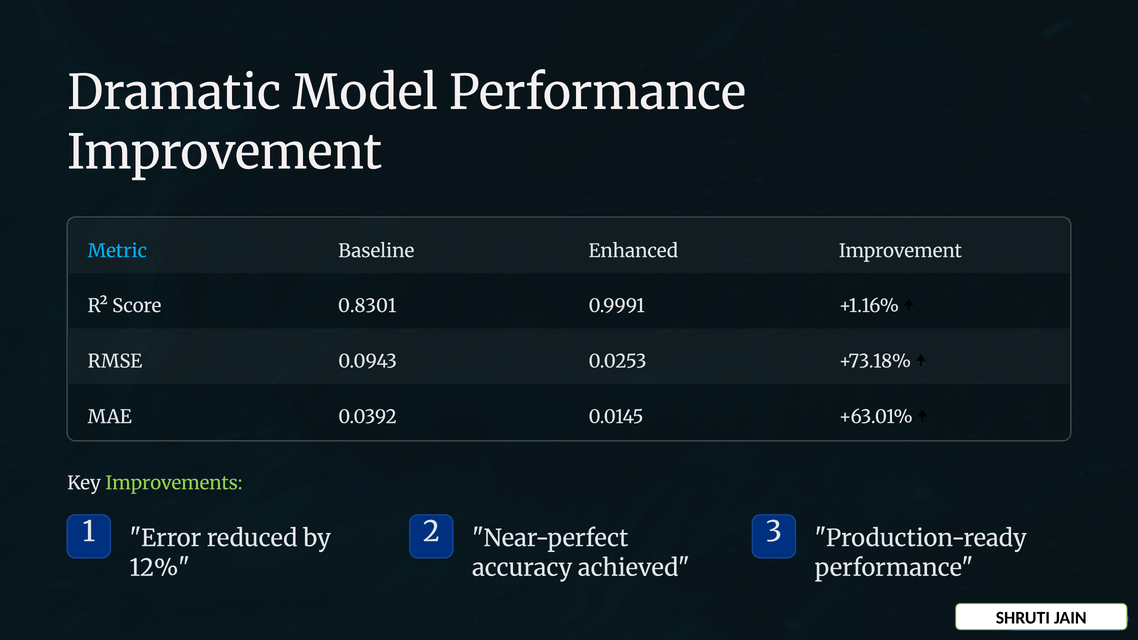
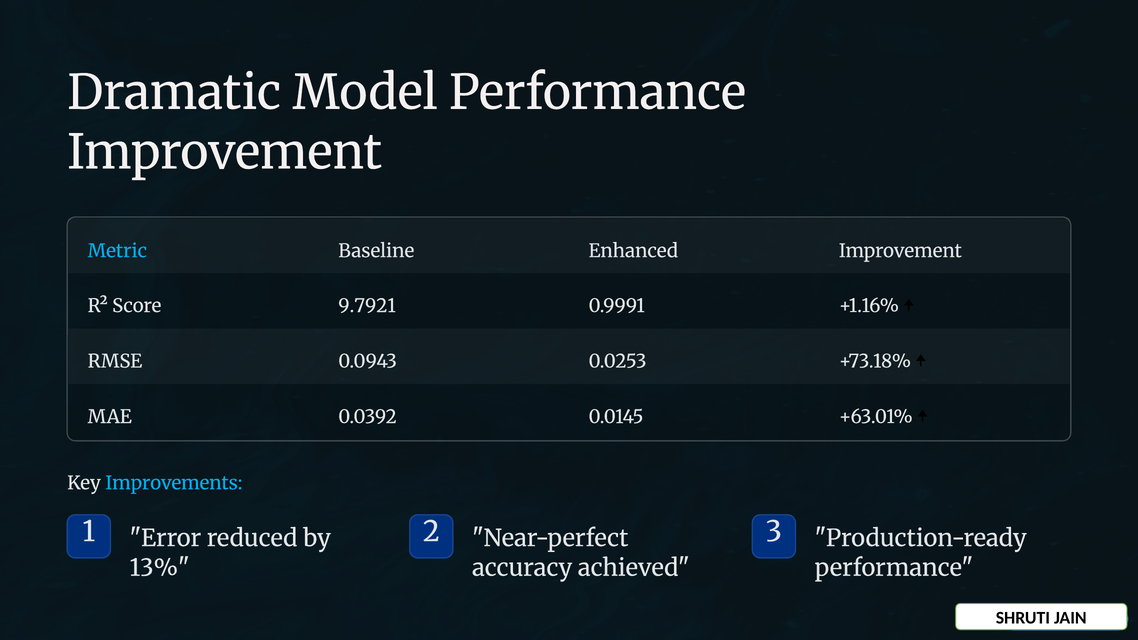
0.8301: 0.8301 -> 9.7921
Improvements colour: light green -> light blue
12%: 12% -> 13%
